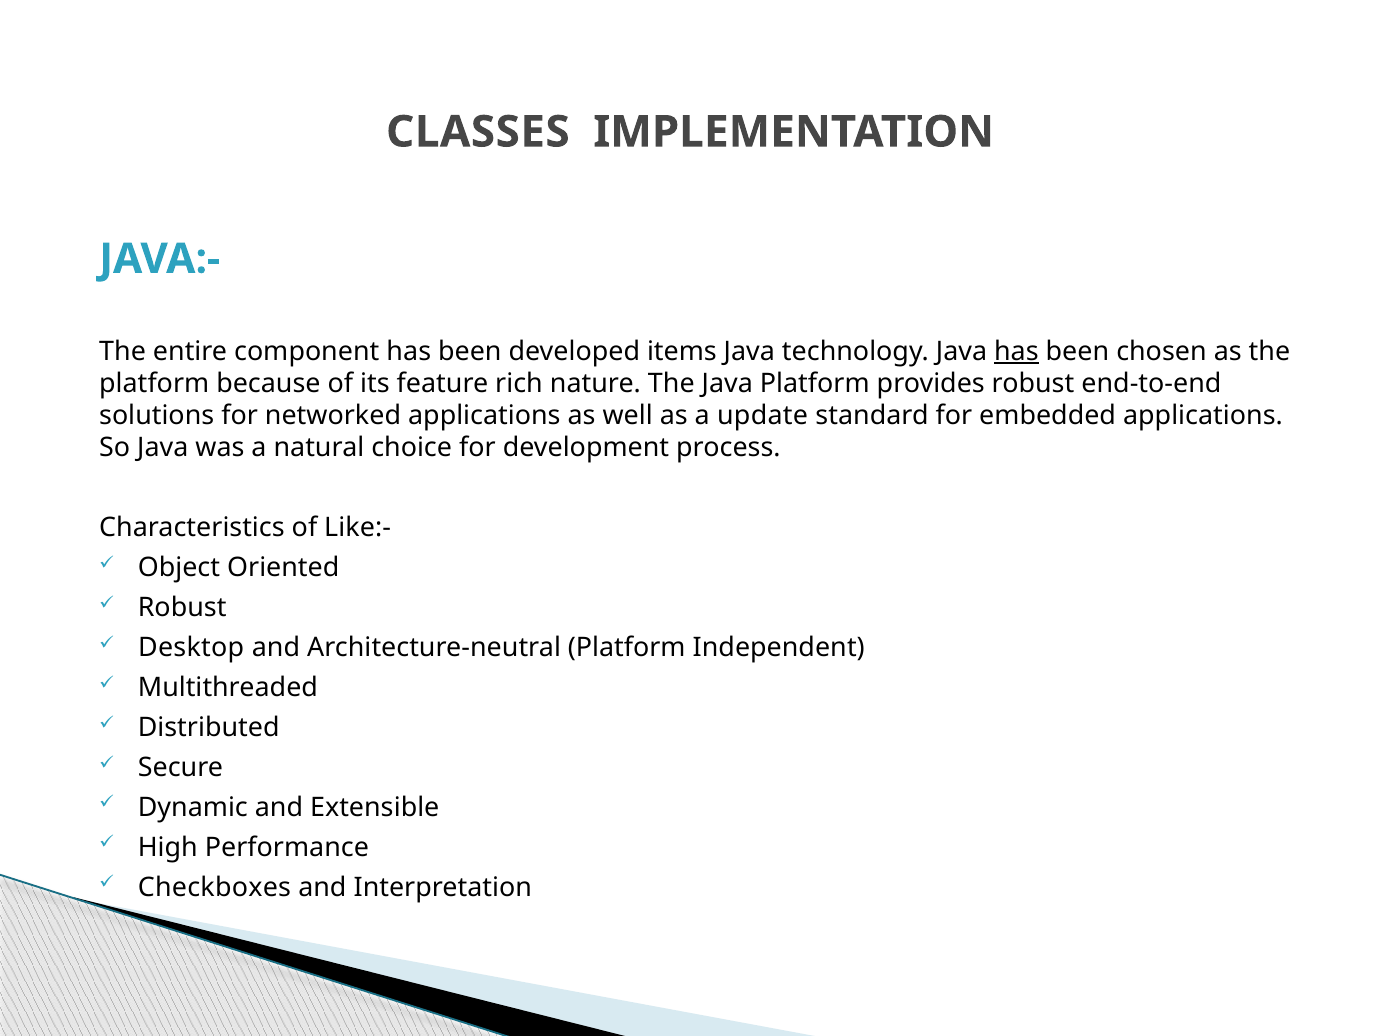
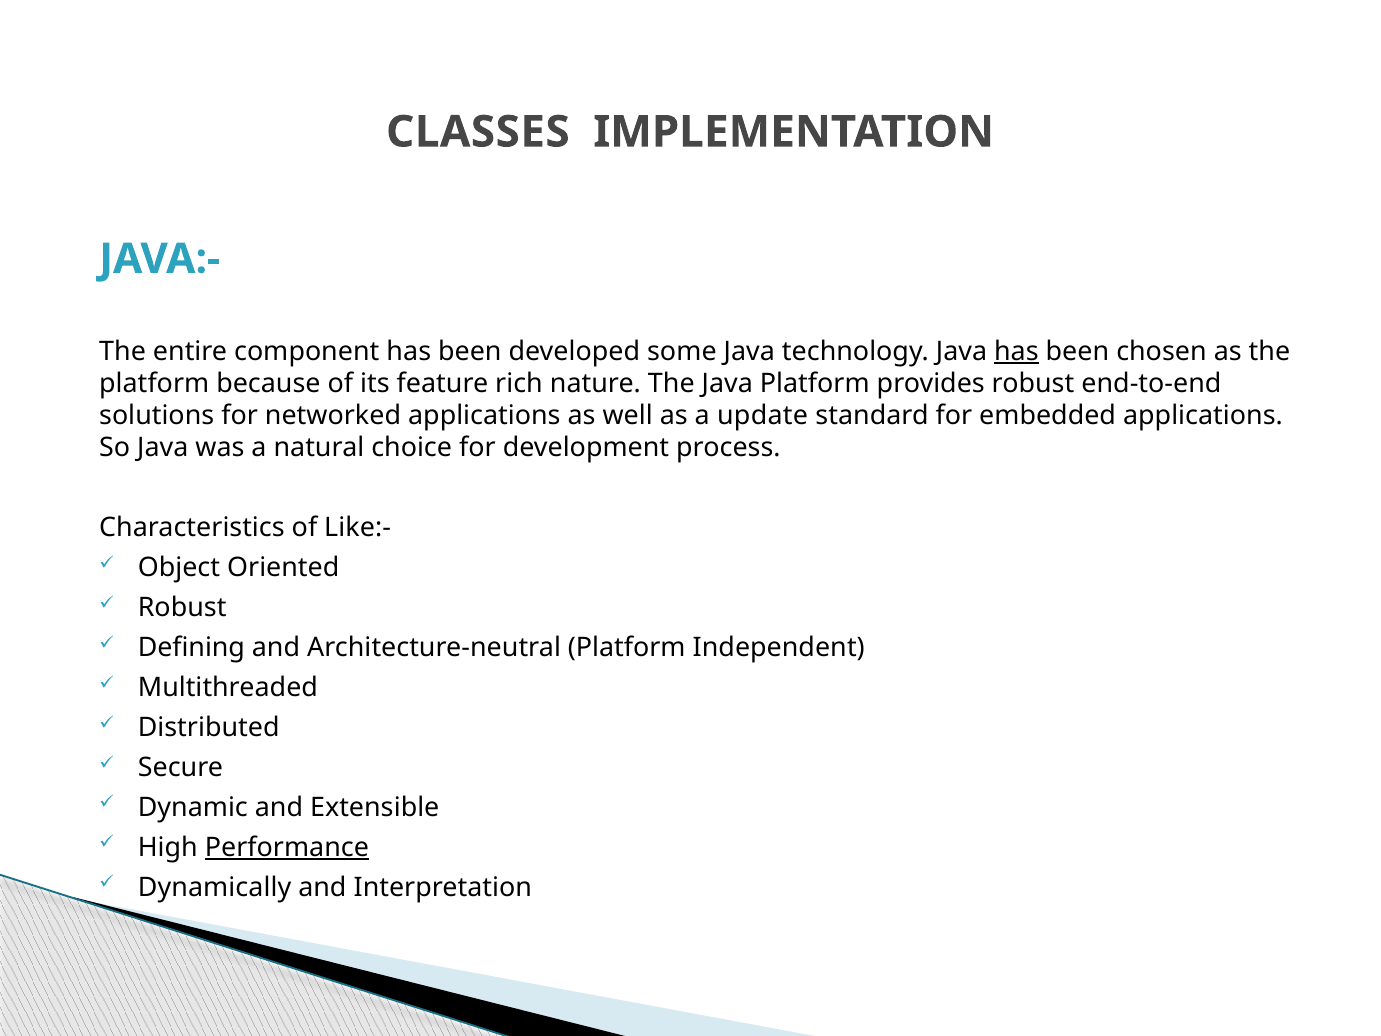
items: items -> some
Desktop: Desktop -> Defining
Performance underline: none -> present
Checkboxes: Checkboxes -> Dynamically
